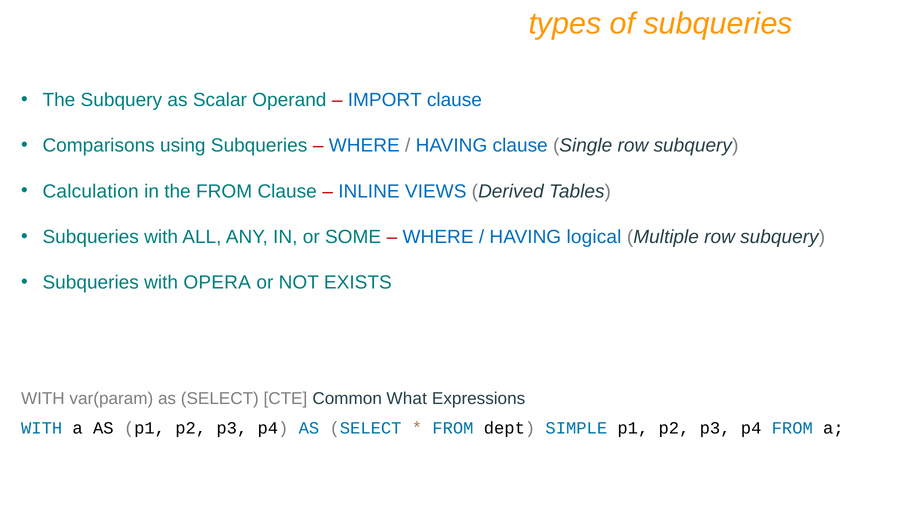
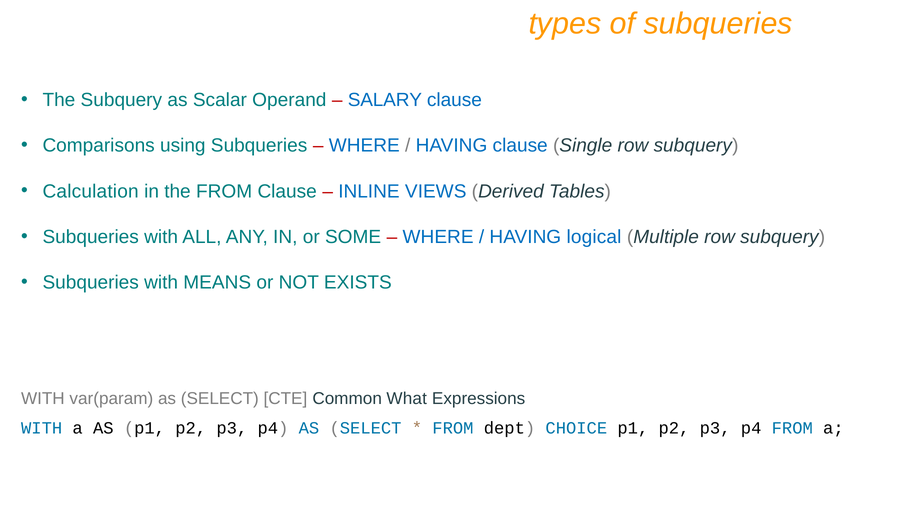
IMPORT: IMPORT -> SALARY
OPERA: OPERA -> MEANS
SIMPLE: SIMPLE -> CHOICE
